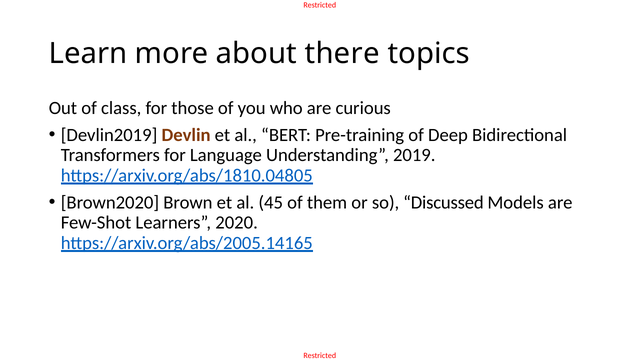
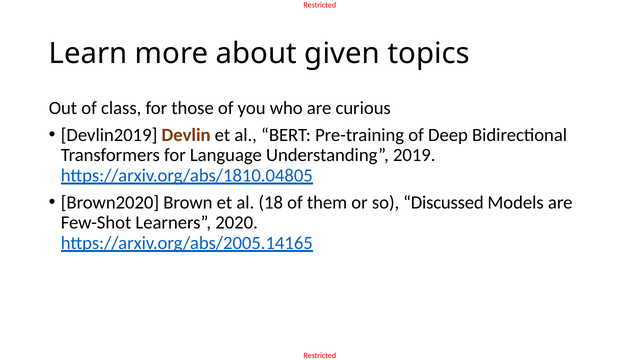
there: there -> given
45: 45 -> 18
